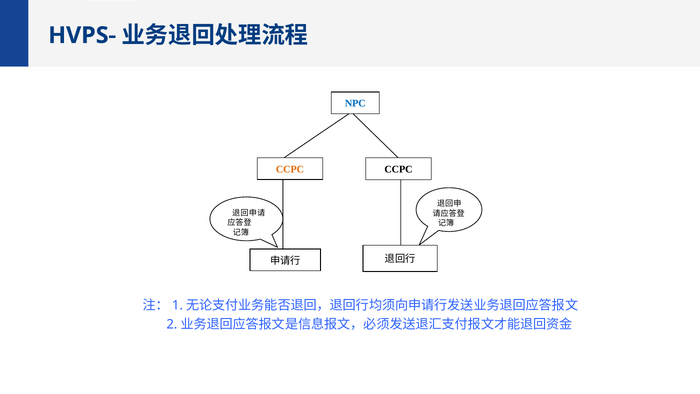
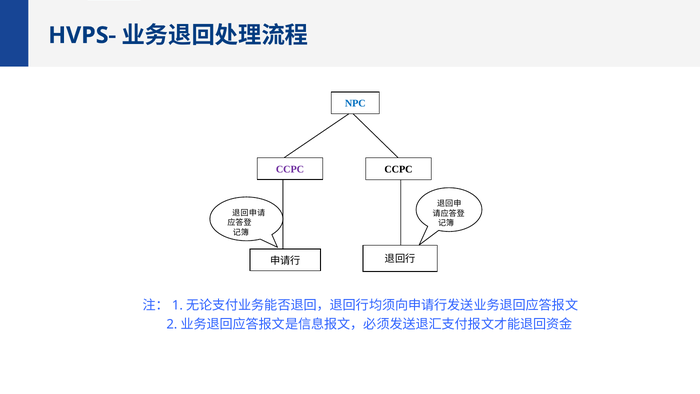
CCPC at (290, 169) colour: orange -> purple
